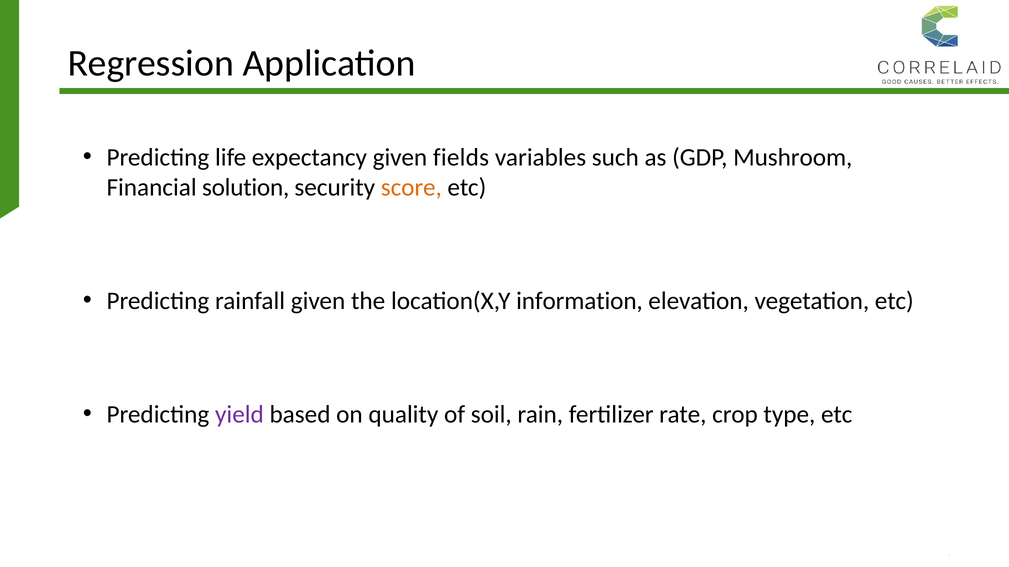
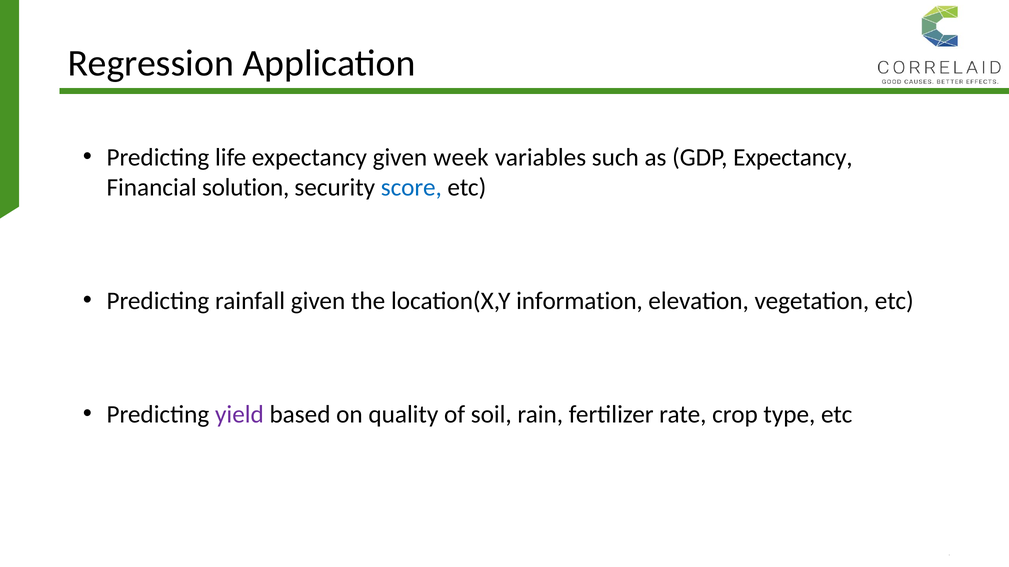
fields: fields -> week
GDP Mushroom: Mushroom -> Expectancy
score colour: orange -> blue
